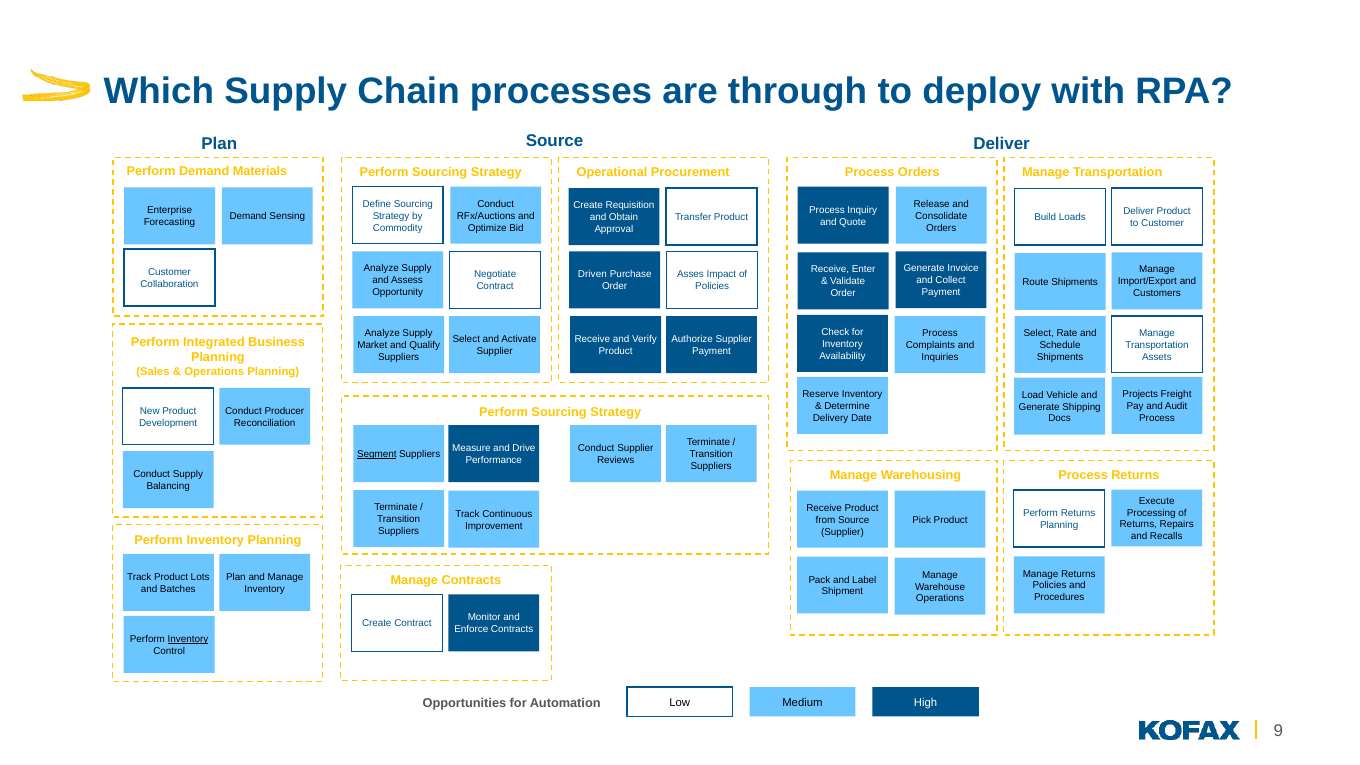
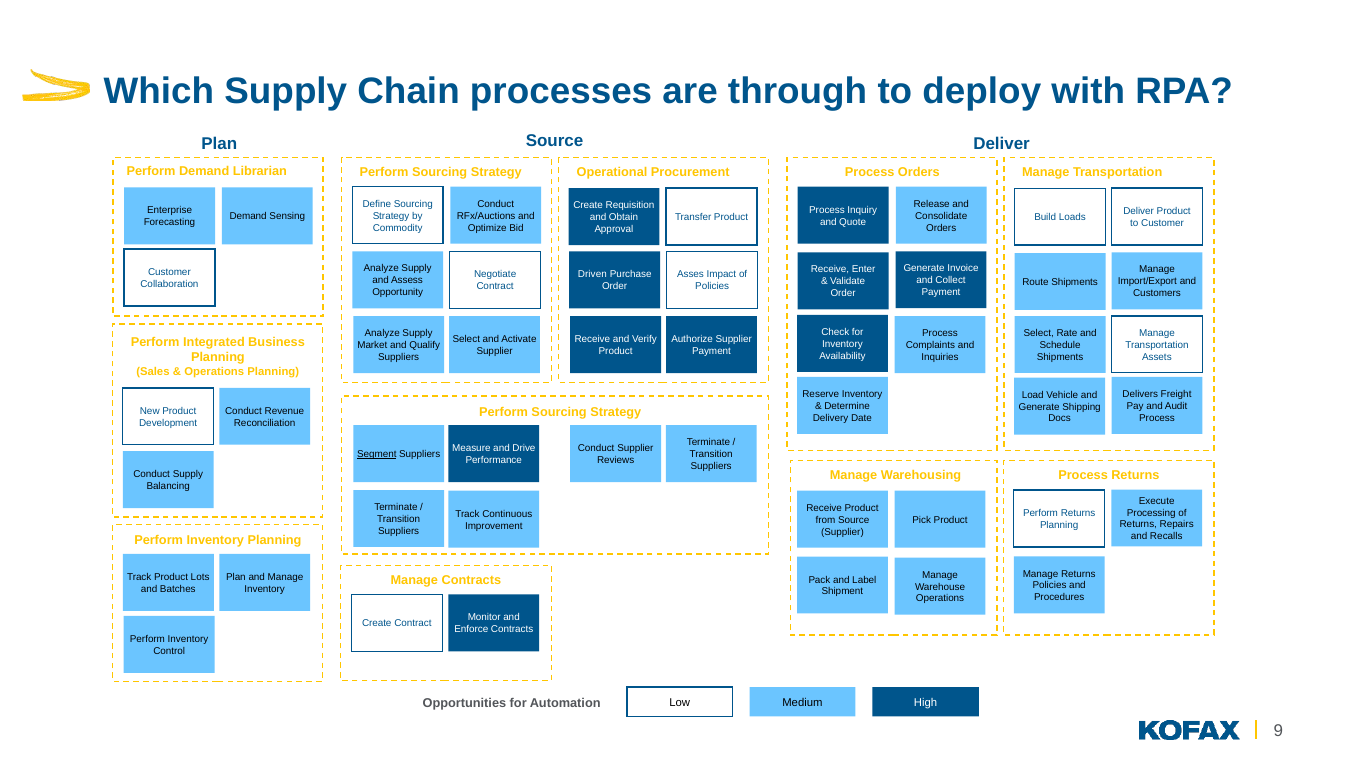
Materials: Materials -> Librarian
Projects: Projects -> Delivers
Producer: Producer -> Revenue
Inventory at (188, 639) underline: present -> none
